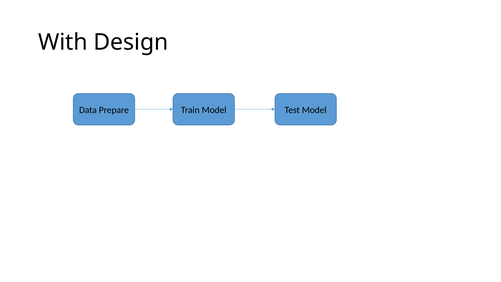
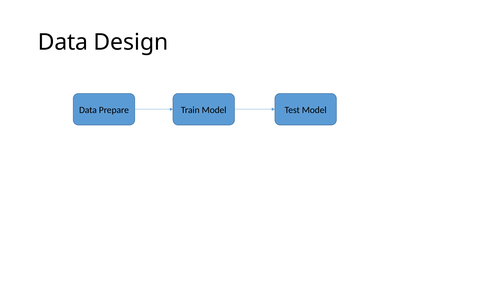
With at (63, 42): With -> Data
